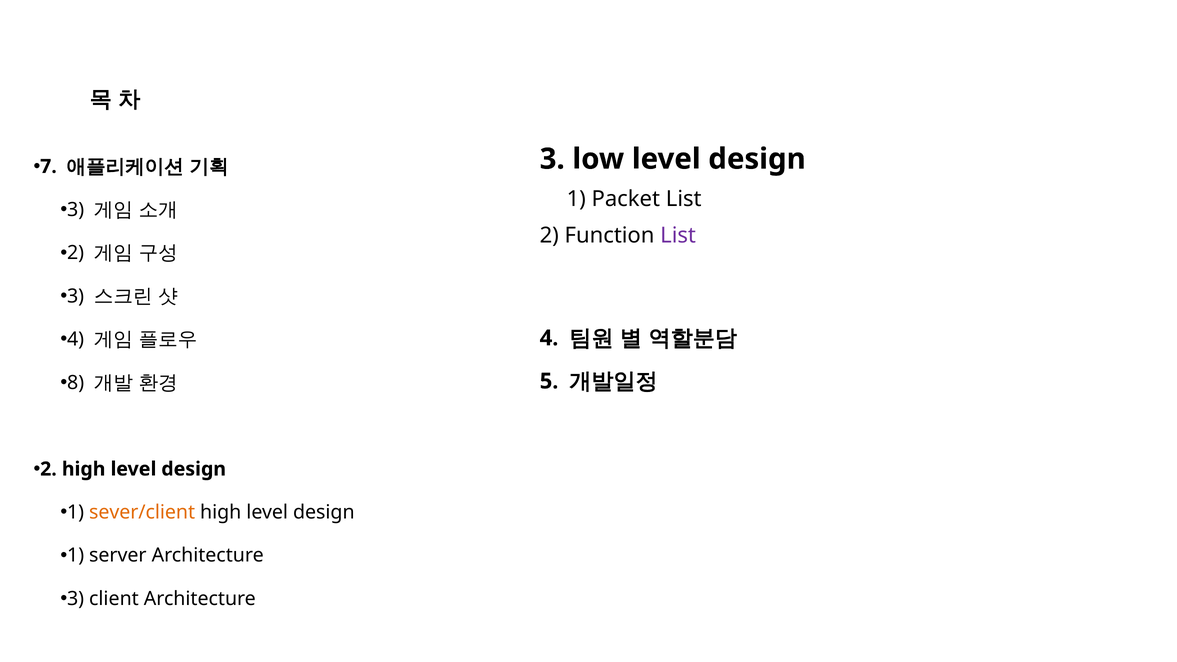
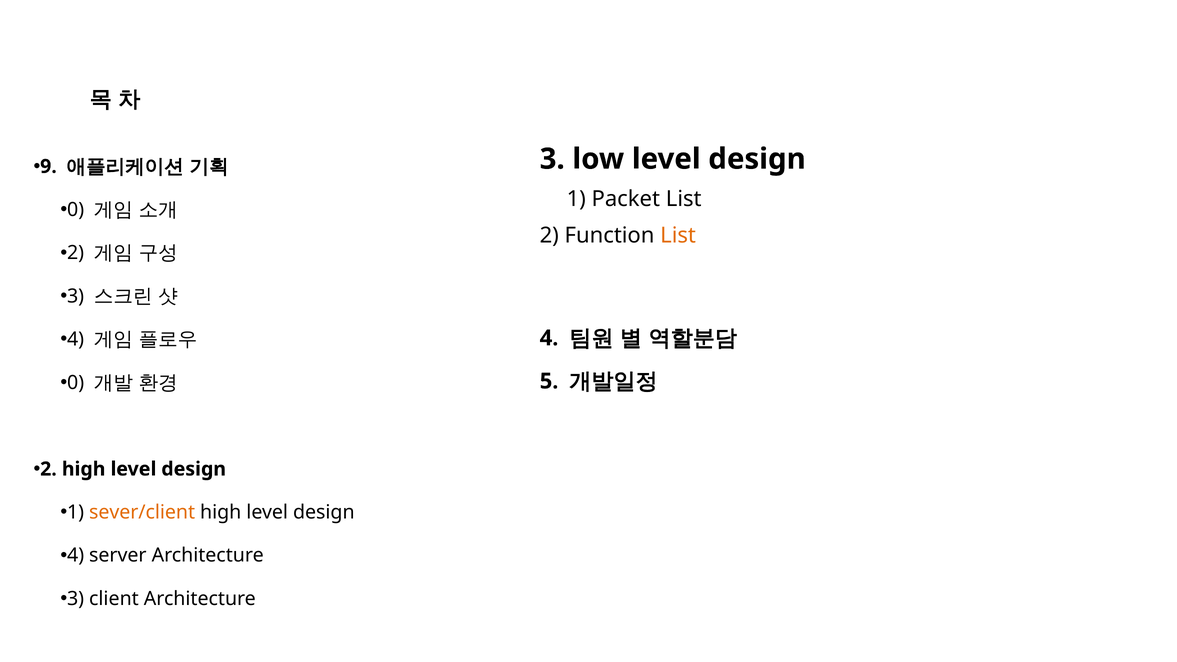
7: 7 -> 9
3 at (76, 210): 3 -> 0
List at (678, 235) colour: purple -> orange
8 at (76, 383): 8 -> 0
1 at (76, 556): 1 -> 4
